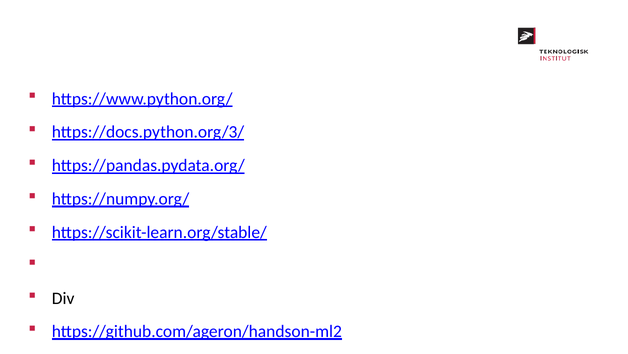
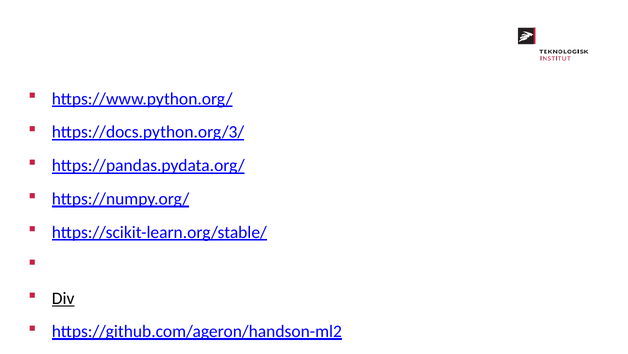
Div underline: none -> present
